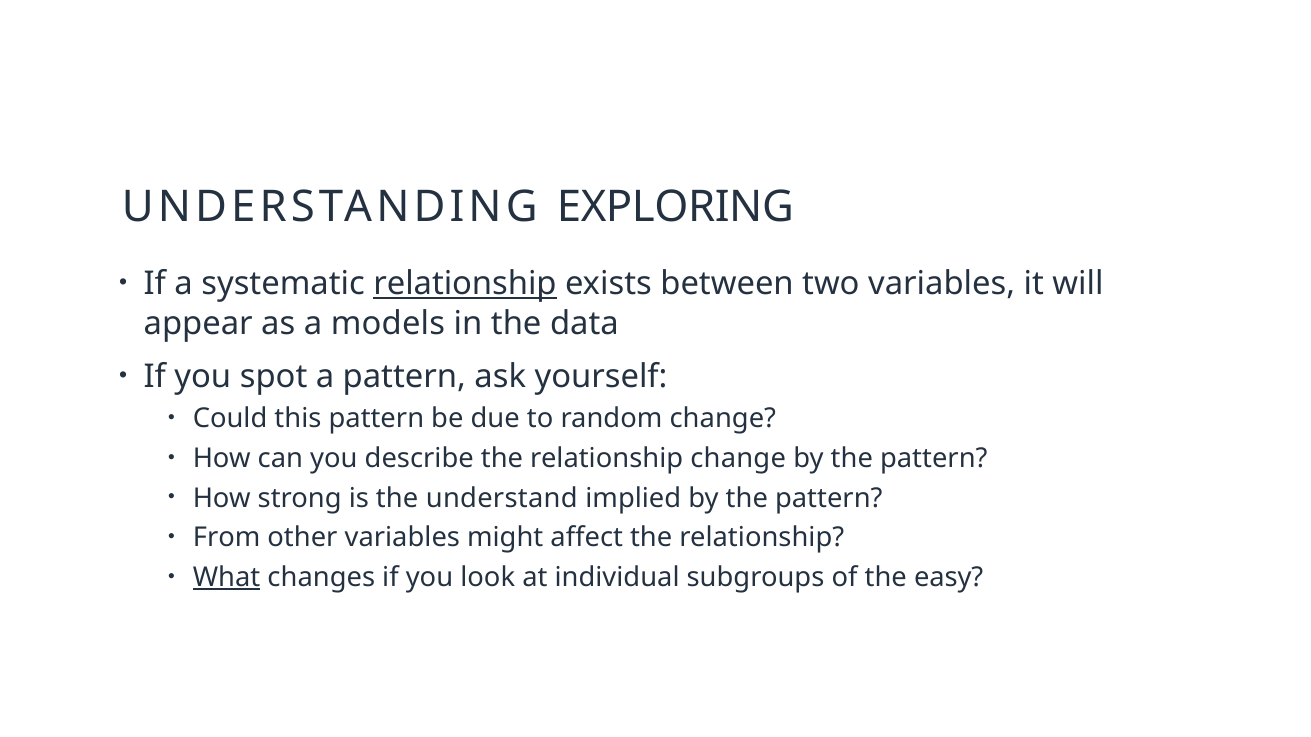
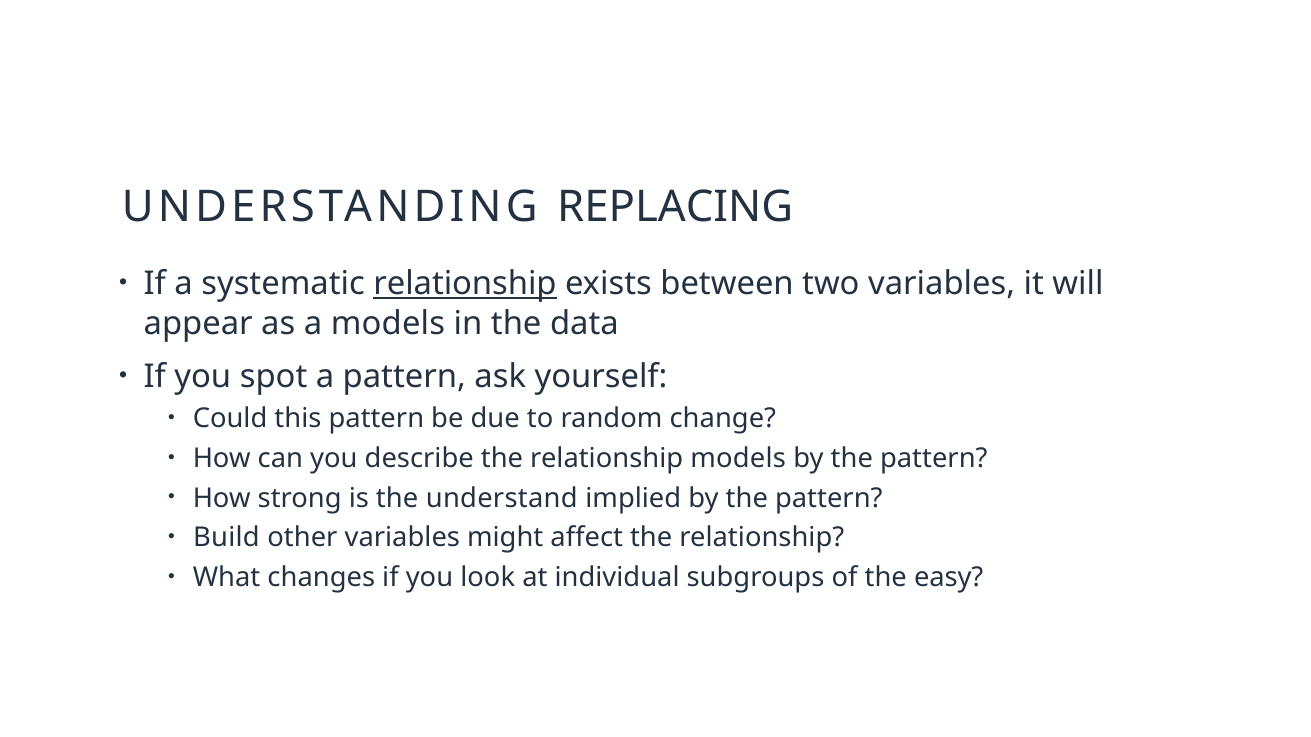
EXPLORING: EXPLORING -> REPLACING
relationship change: change -> models
From: From -> Build
What underline: present -> none
